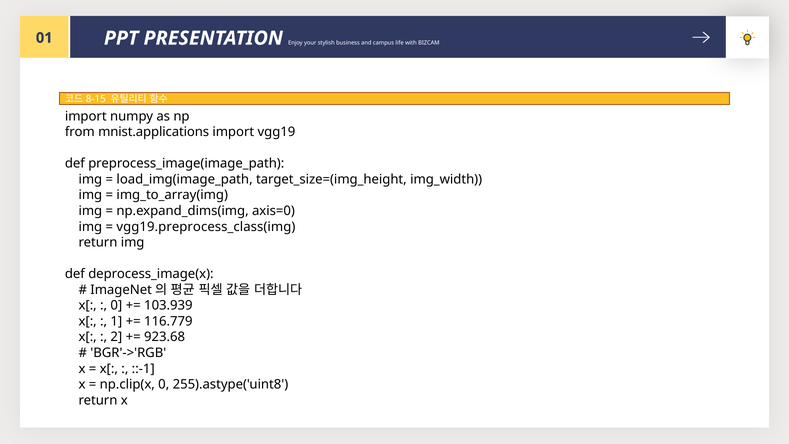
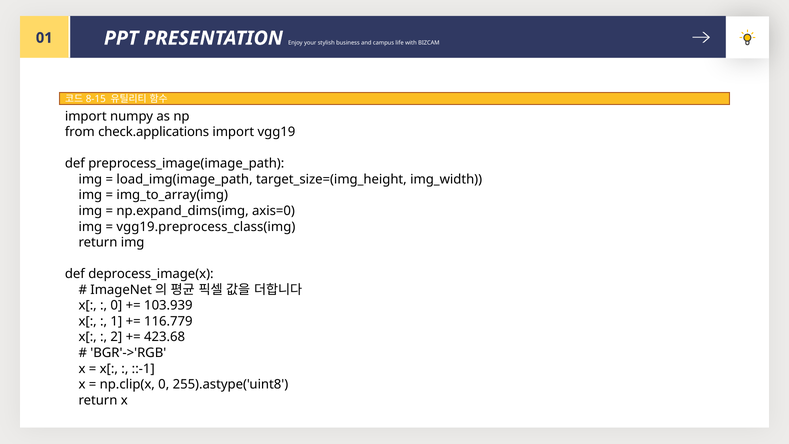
mnist.applications: mnist.applications -> check.applications
923.68: 923.68 -> 423.68
